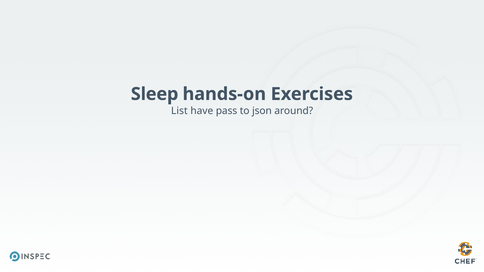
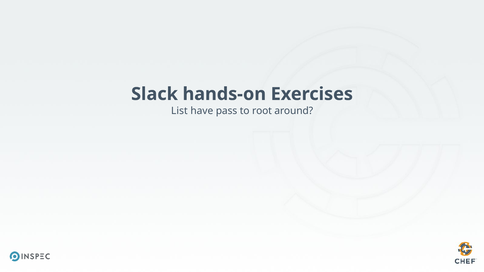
Sleep: Sleep -> Slack
json: json -> root
